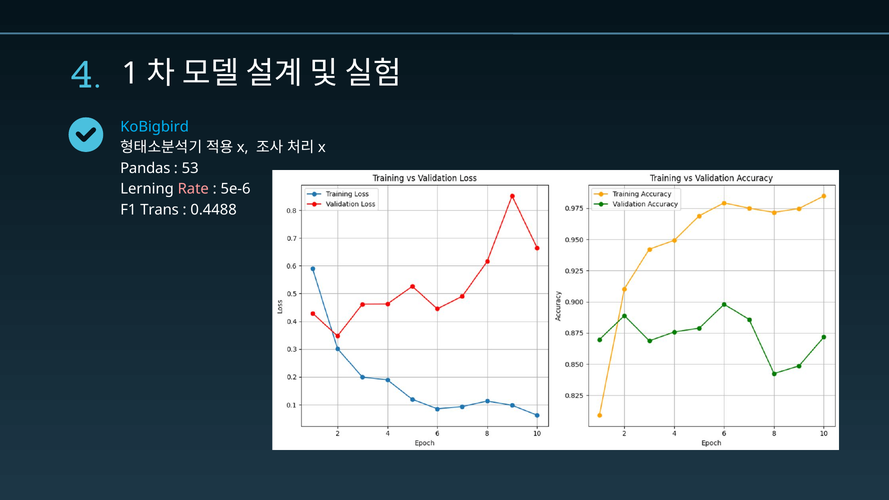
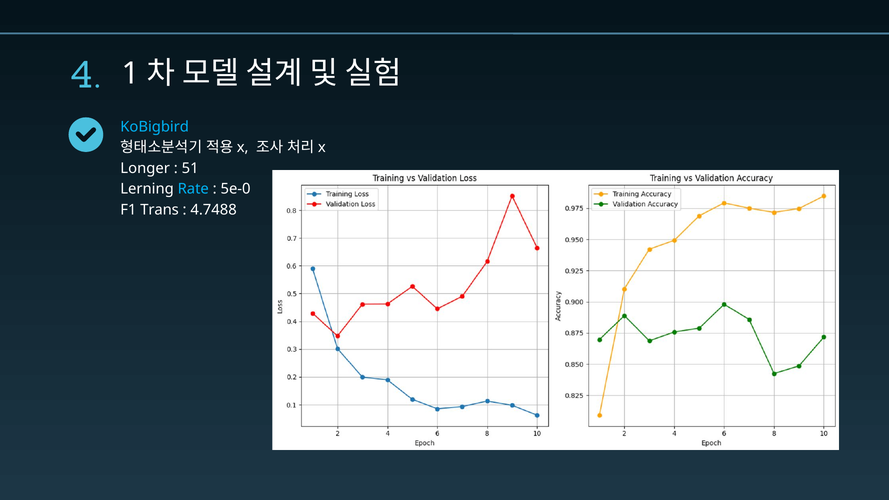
Pandas: Pandas -> Longer
53: 53 -> 51
Rate colour: pink -> light blue
5e-6: 5e-6 -> 5e-0
0.4488: 0.4488 -> 4.7488
